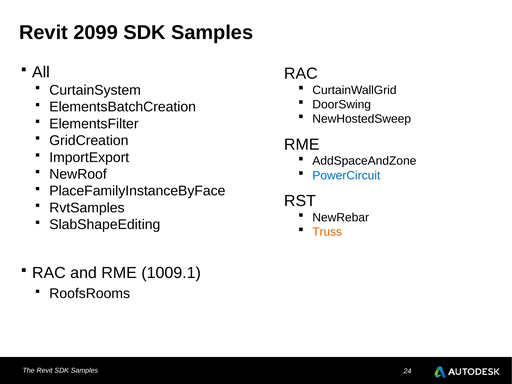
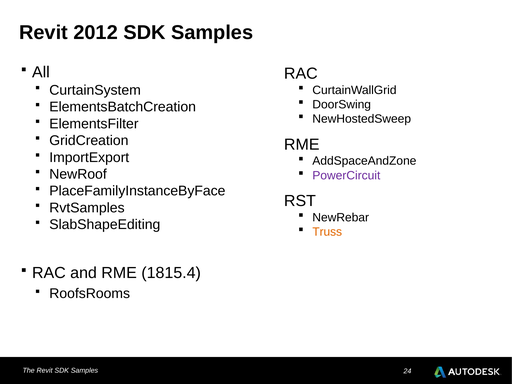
2099: 2099 -> 2012
PowerCircuit colour: blue -> purple
1009.1: 1009.1 -> 1815.4
